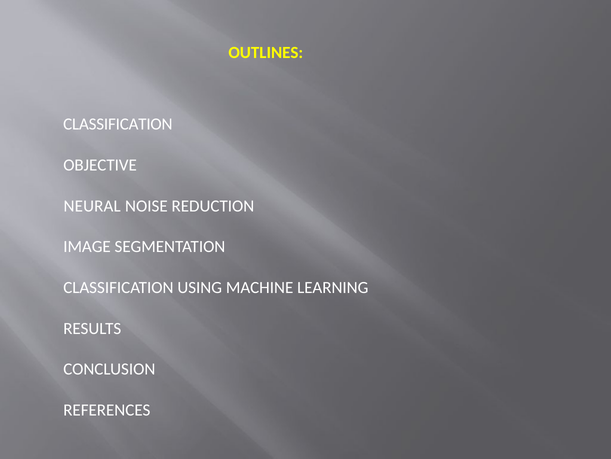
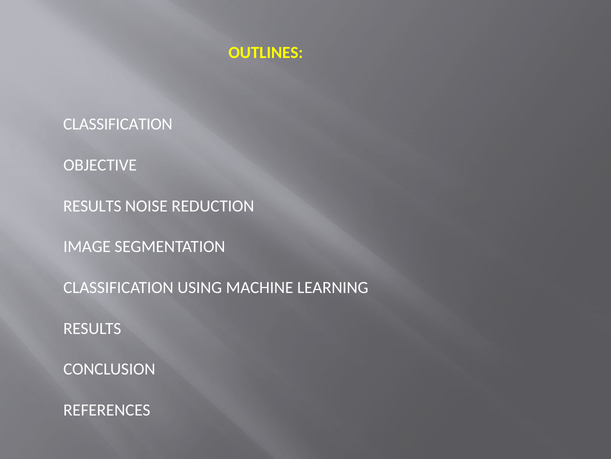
NEURAL at (92, 206): NEURAL -> RESULTS
